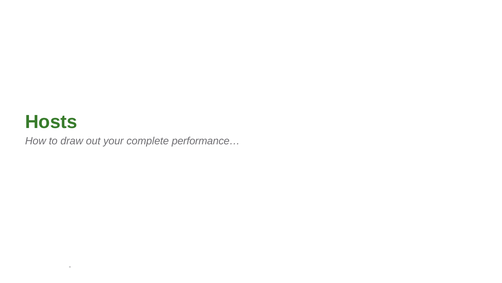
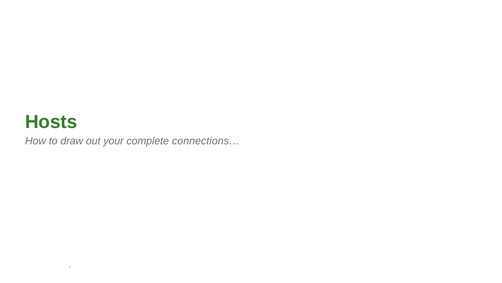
performance…: performance… -> connections…
